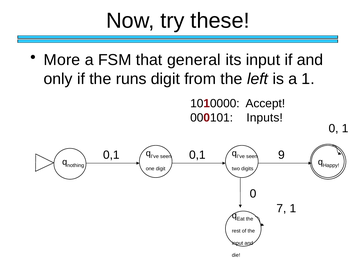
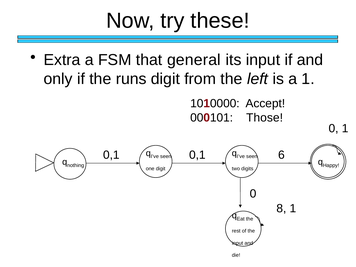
More: More -> Extra
Inputs: Inputs -> Those
9: 9 -> 6
7: 7 -> 8
